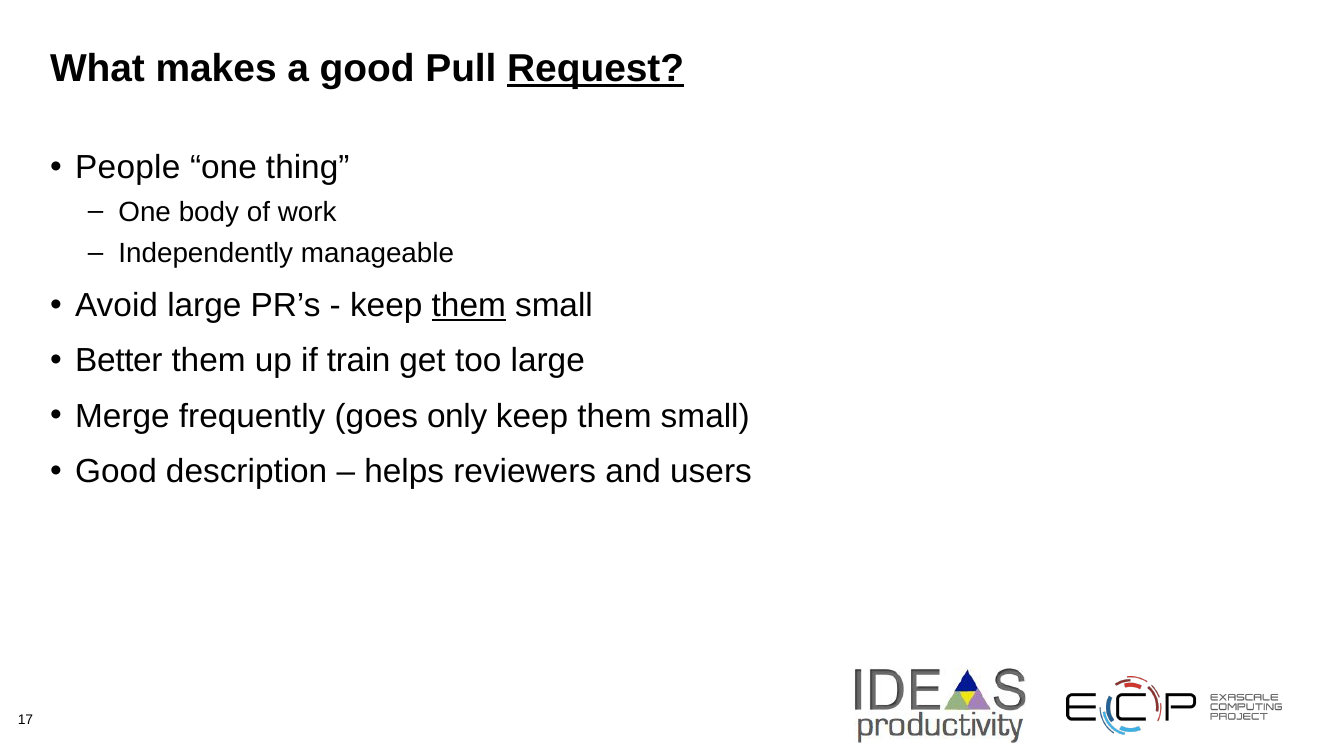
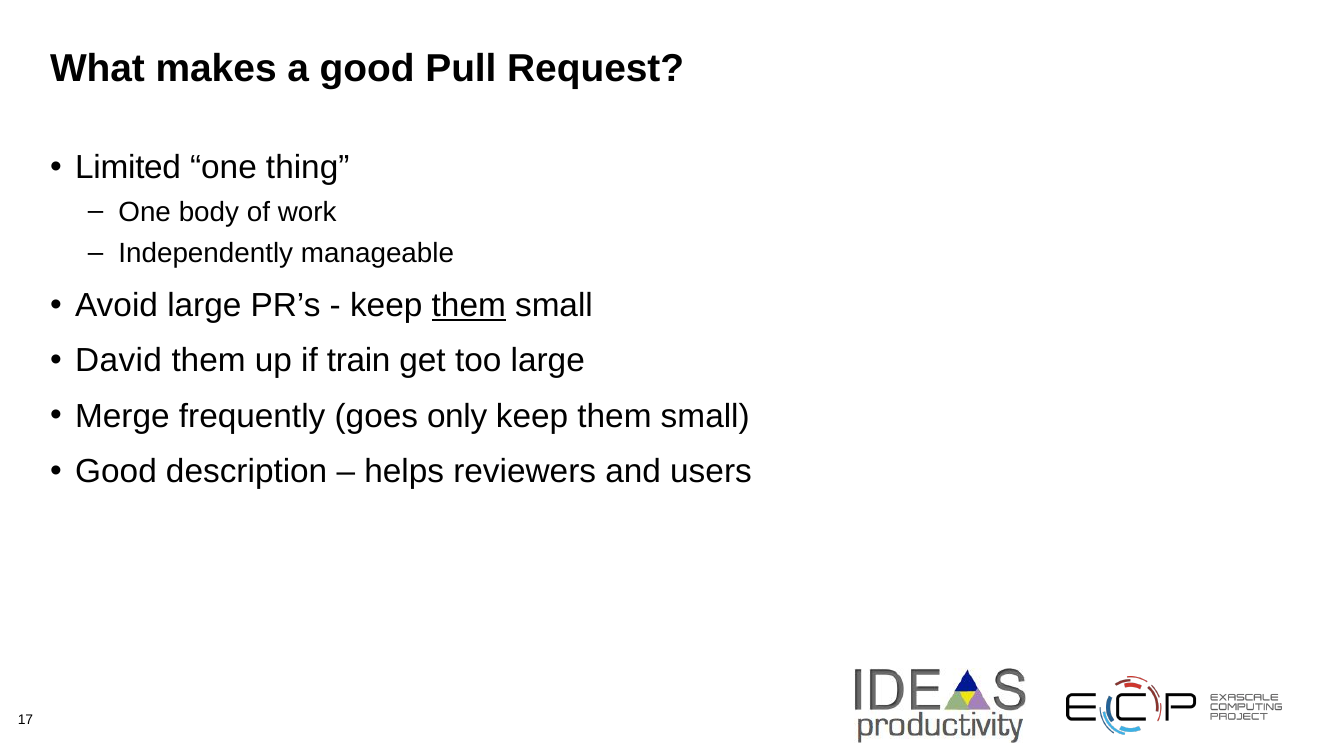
Request underline: present -> none
People: People -> Limited
Better: Better -> David
